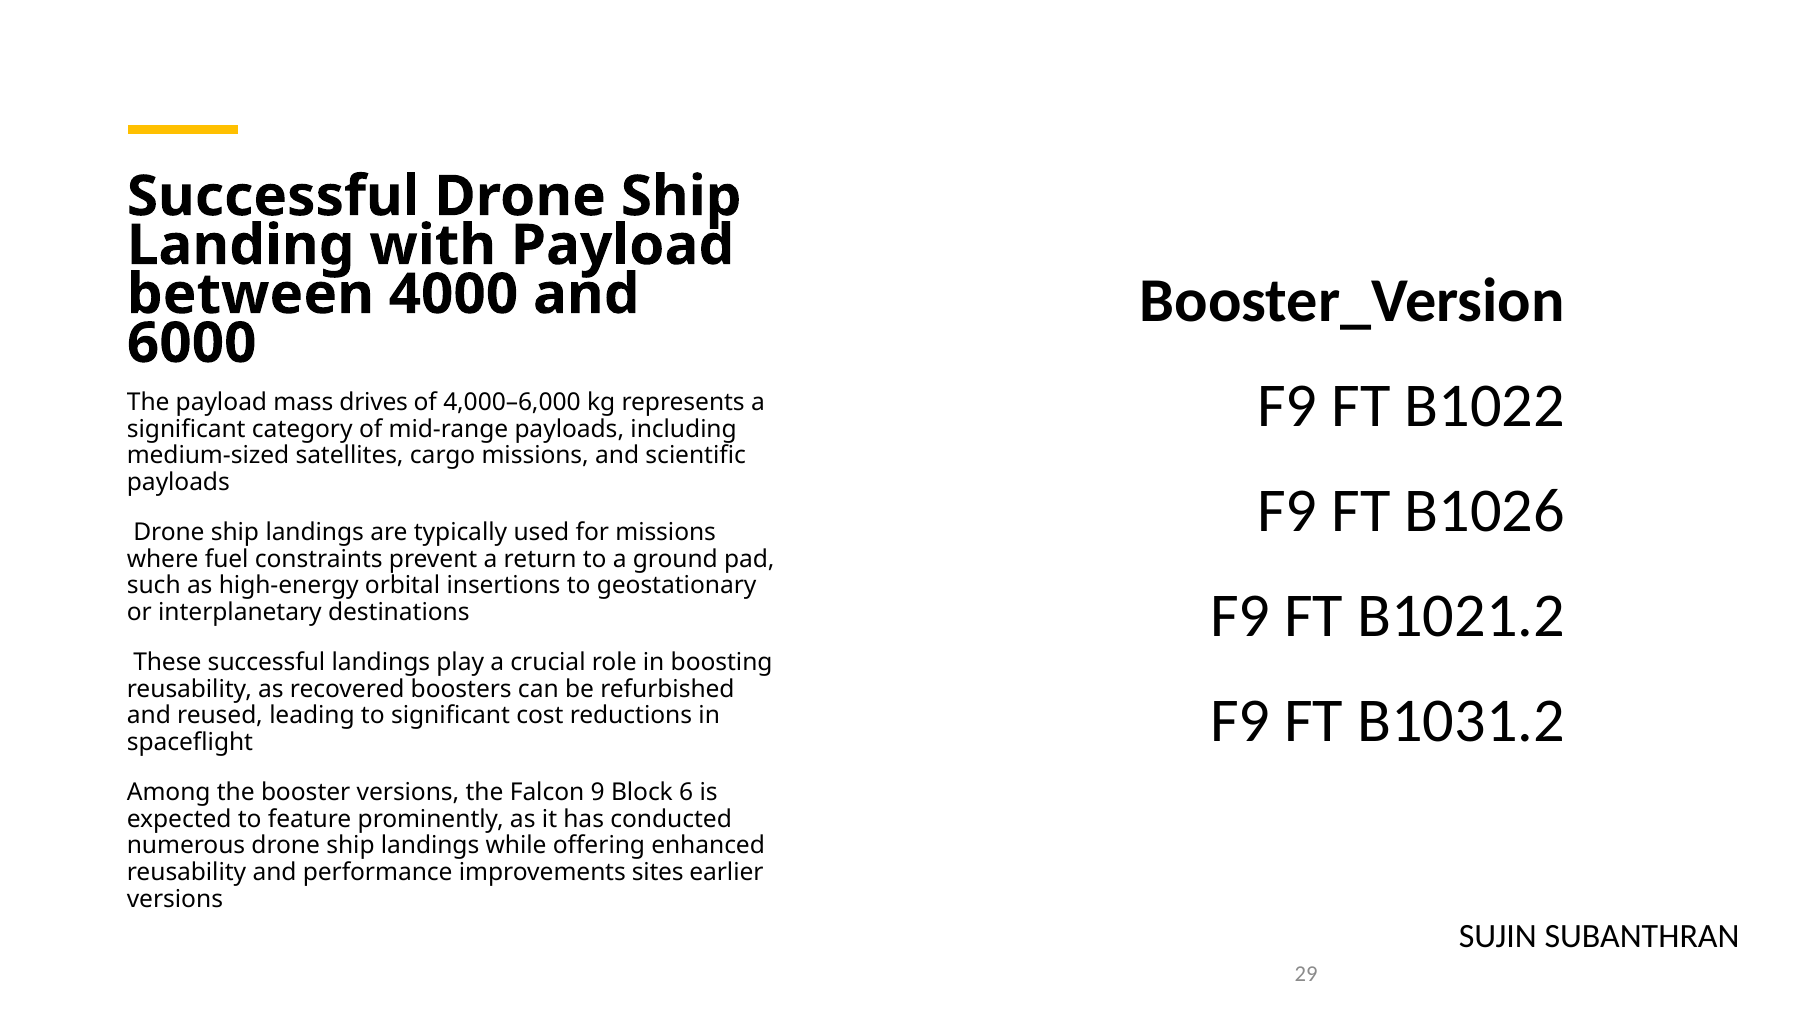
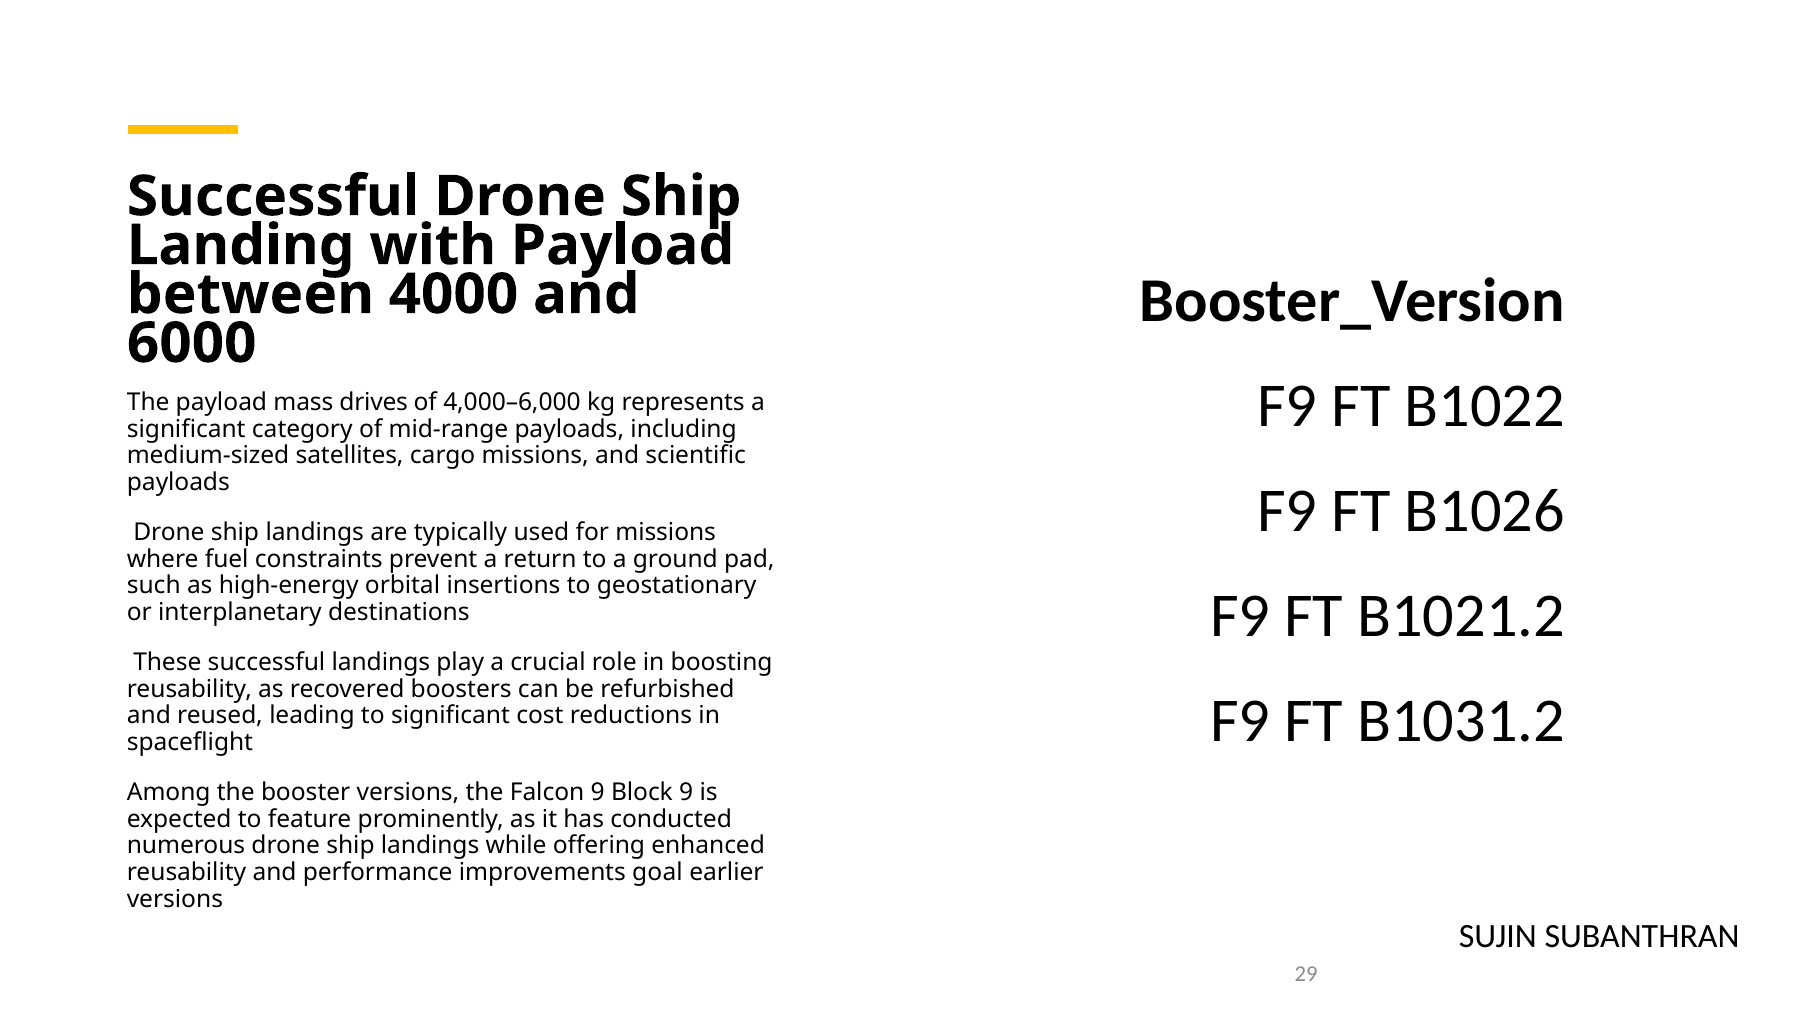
Block 6: 6 -> 9
sites: sites -> goal
